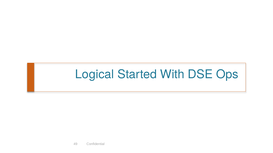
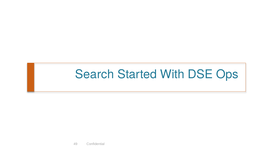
Logical: Logical -> Search
